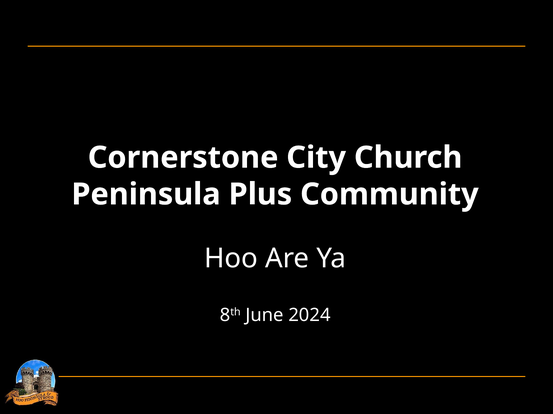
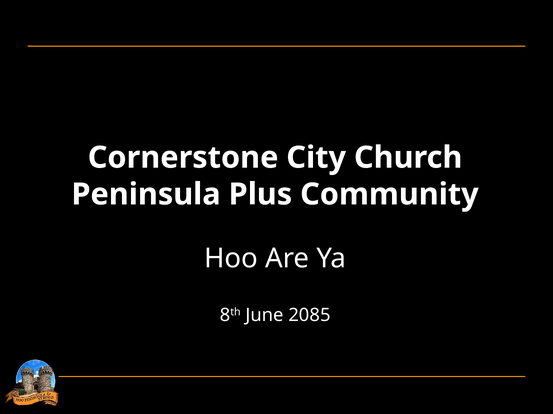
2024: 2024 -> 2085
